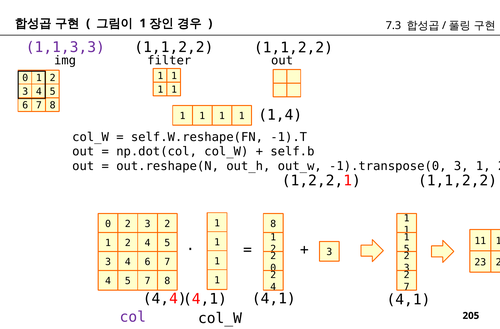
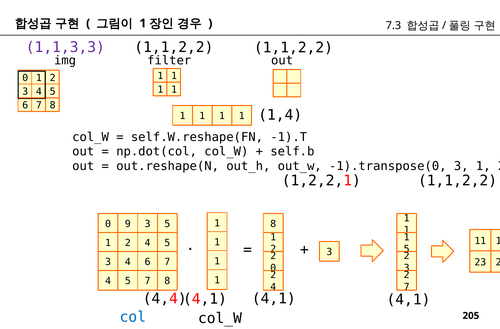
2 at (128, 224): 2 -> 9
2 at (167, 224): 2 -> 5
col colour: purple -> blue
